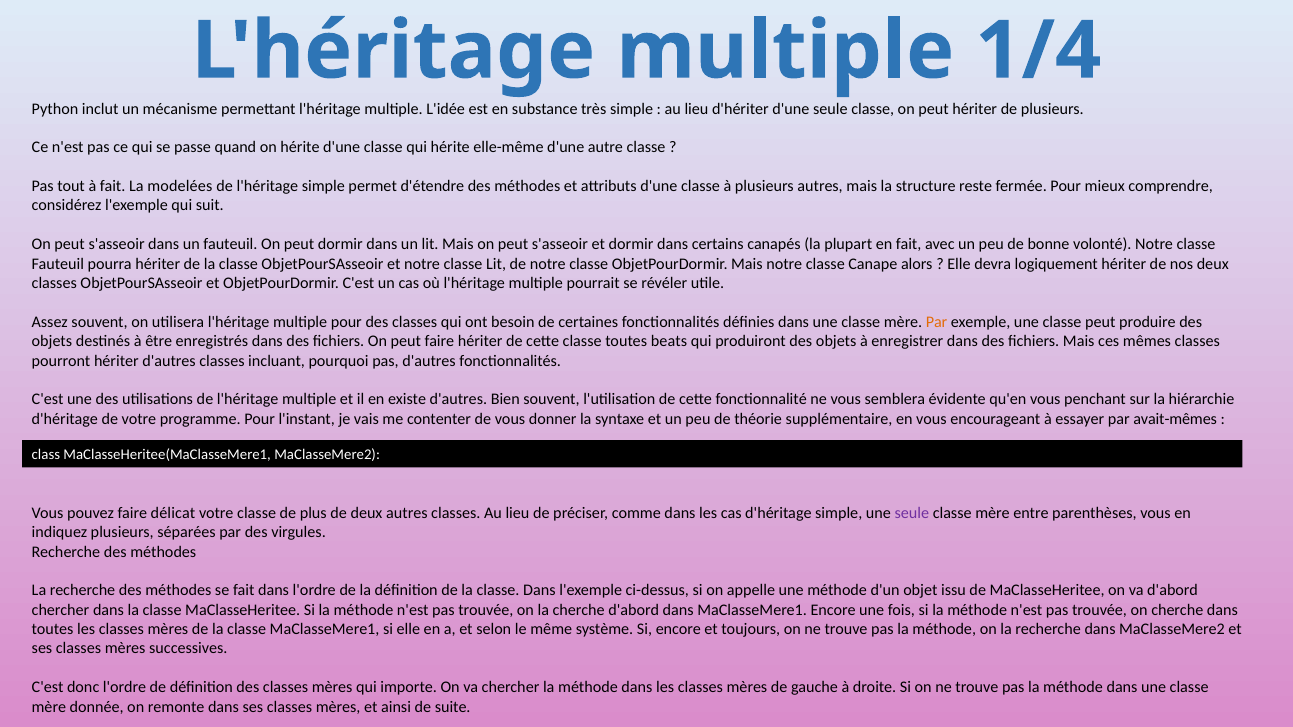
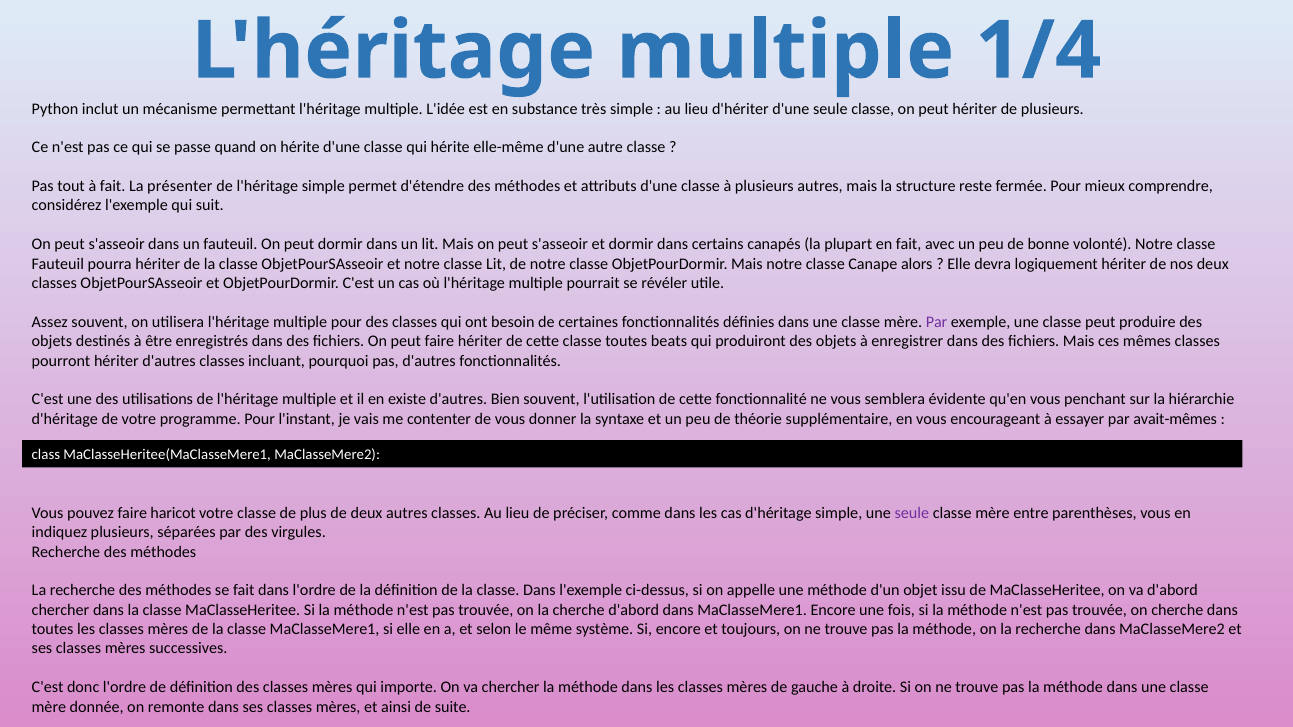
modelées: modelées -> présenter
Par at (937, 322) colour: orange -> purple
délicat: délicat -> haricot
